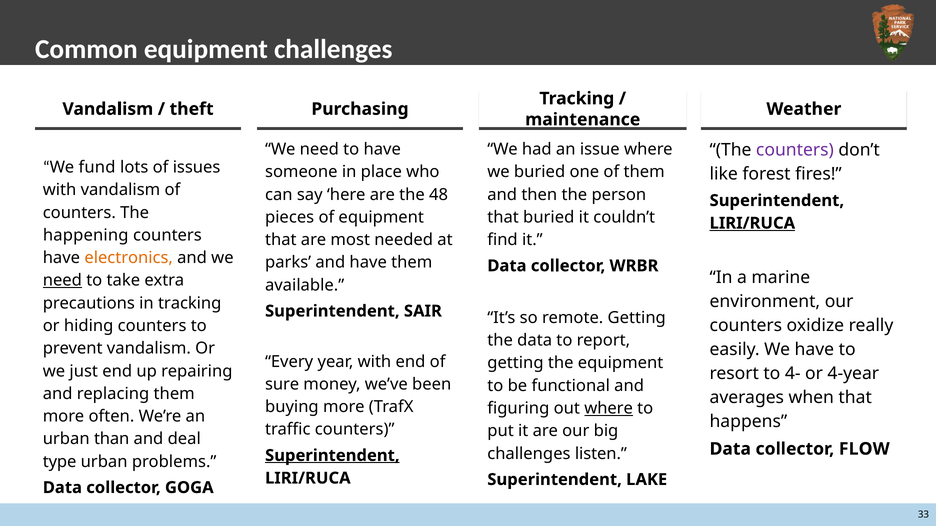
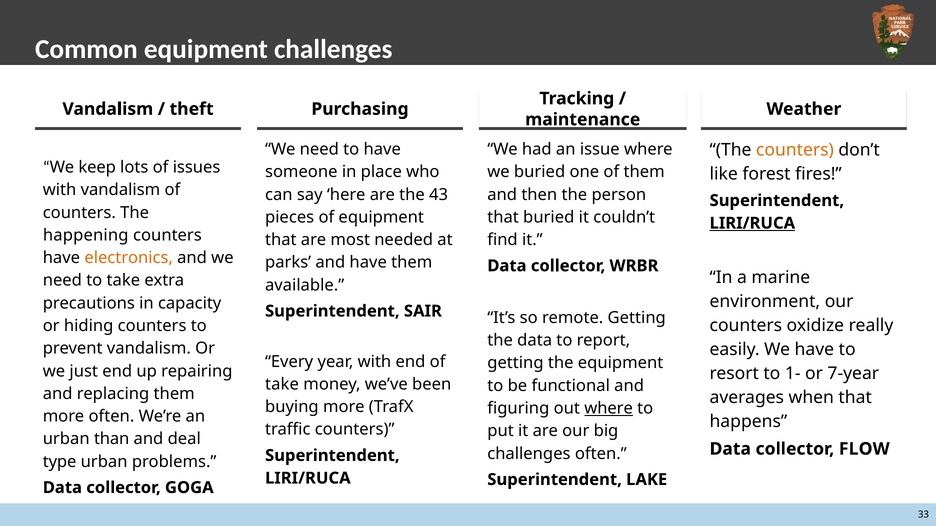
counters at (795, 150) colour: purple -> orange
fund: fund -> keep
48: 48 -> 43
need at (62, 281) underline: present -> none
in tracking: tracking -> capacity
4-: 4- -> 1-
4-year: 4-year -> 7-year
sure at (282, 385): sure -> take
challenges listen: listen -> often
Superintendent at (332, 456) underline: present -> none
